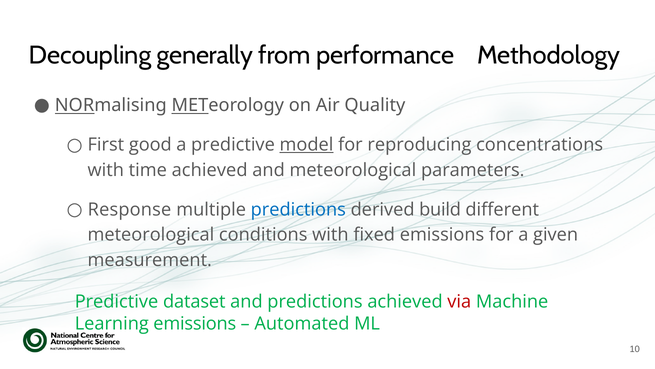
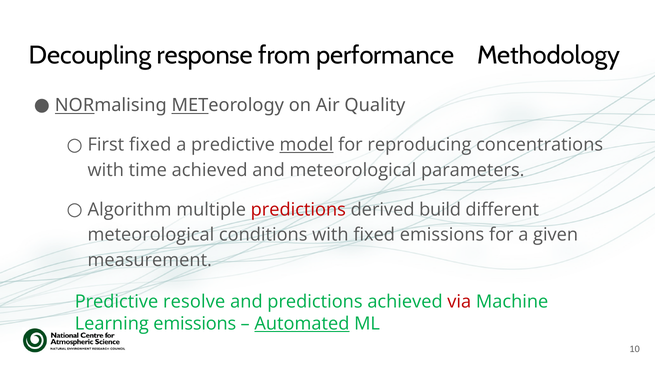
generally: generally -> response
First good: good -> fixed
Response: Response -> Algorithm
predictions at (298, 209) colour: blue -> red
dataset: dataset -> resolve
Automated underline: none -> present
